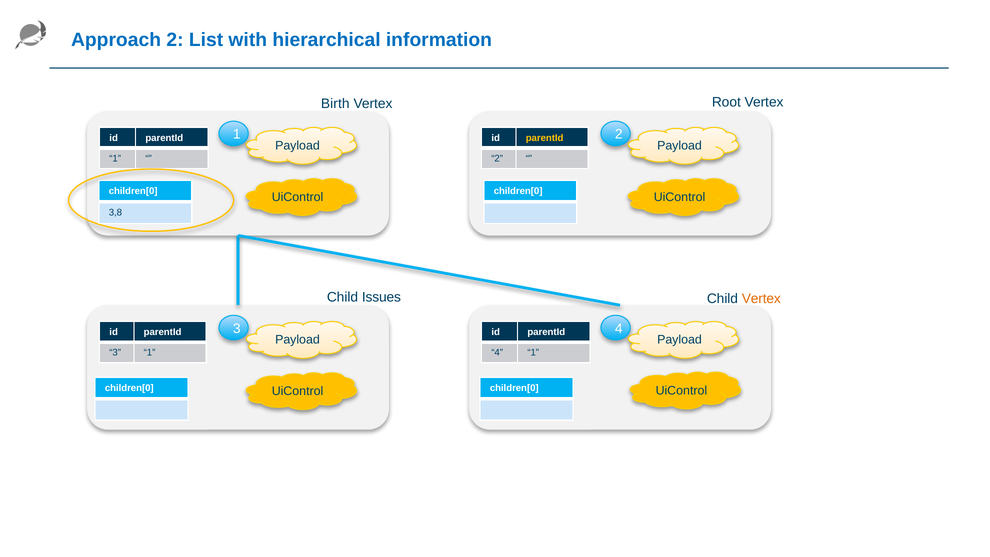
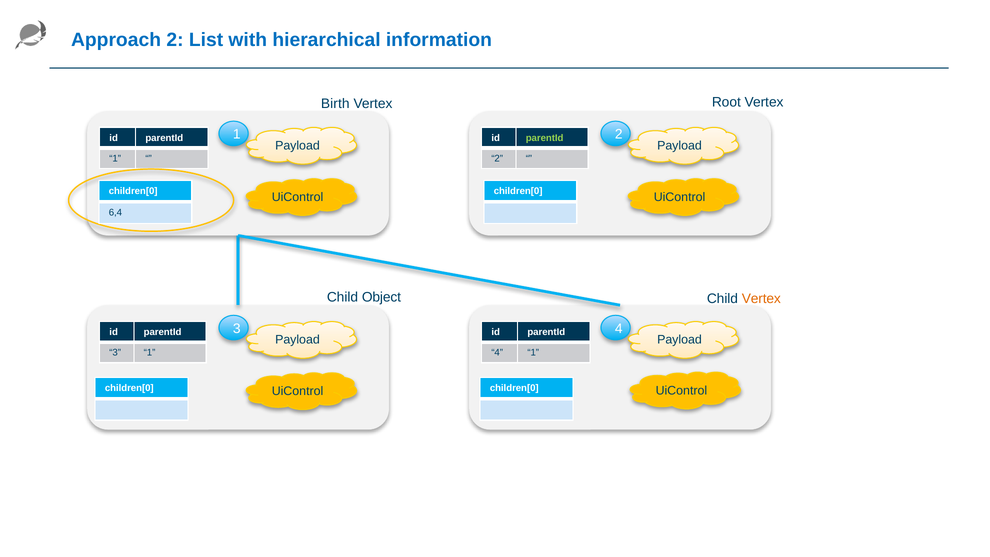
parentId at (545, 138) colour: yellow -> light green
3,8: 3,8 -> 6,4
Issues: Issues -> Object
